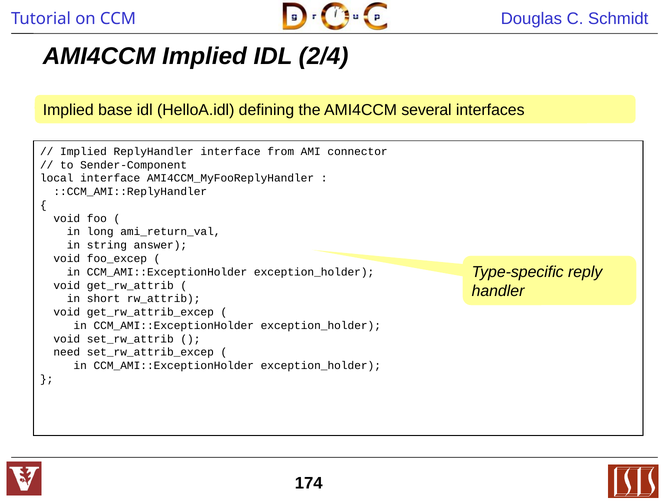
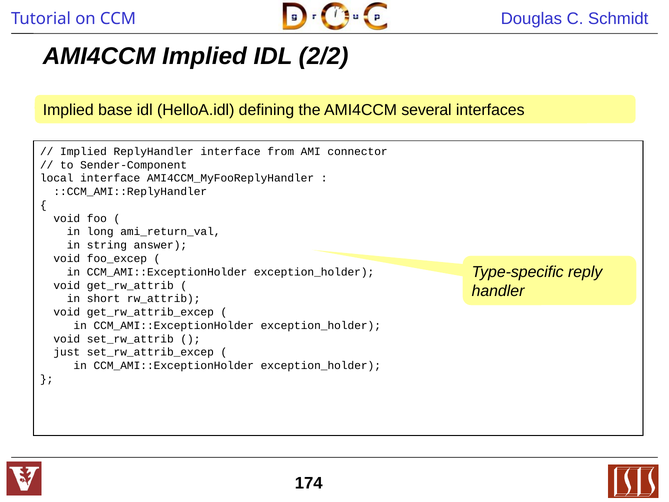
2/4: 2/4 -> 2/2
need: need -> just
